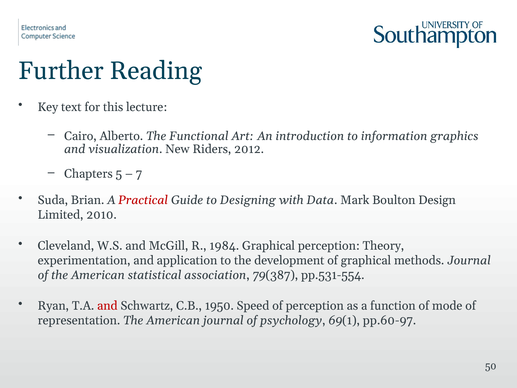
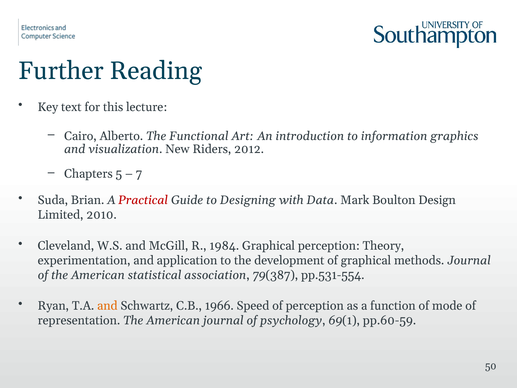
and at (107, 306) colour: red -> orange
1950: 1950 -> 1966
pp.60-97: pp.60-97 -> pp.60-59
